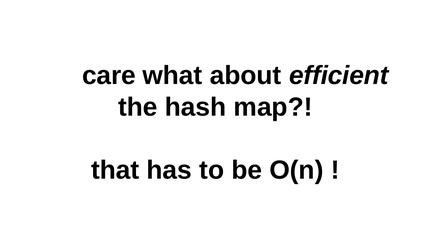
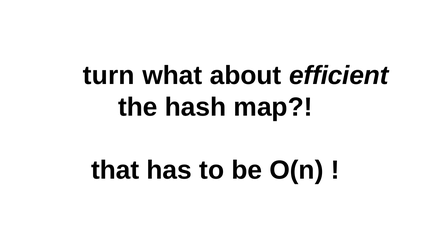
care: care -> turn
